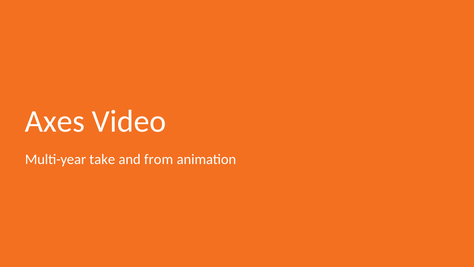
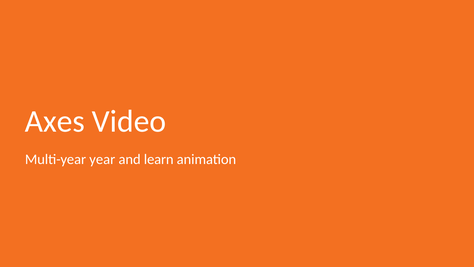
take: take -> year
from: from -> learn
